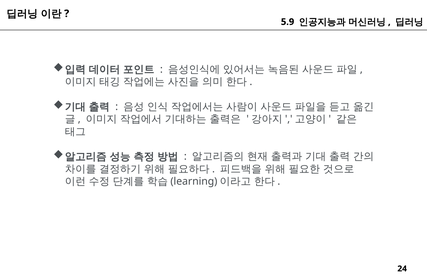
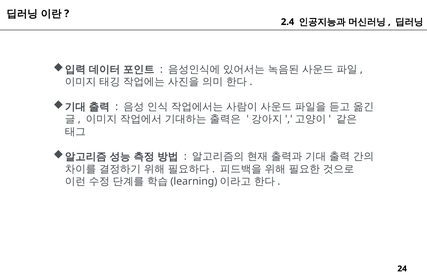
5.9: 5.9 -> 2.4
